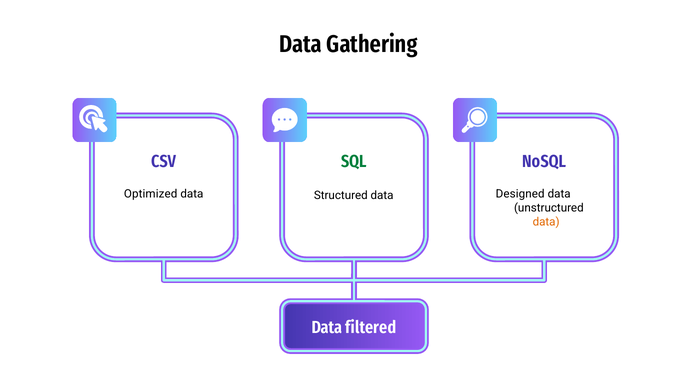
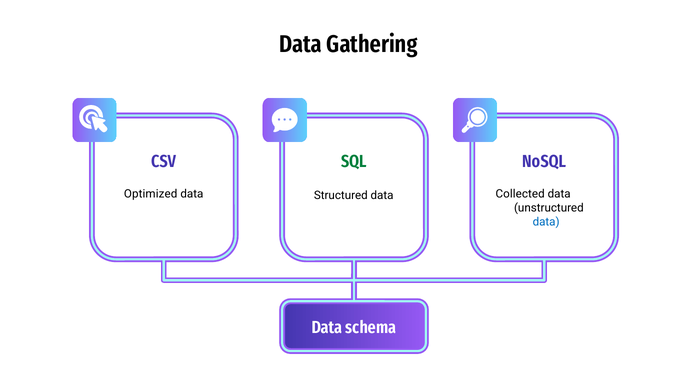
Designed: Designed -> Collected
data at (546, 222) colour: orange -> blue
filtered: filtered -> schema
